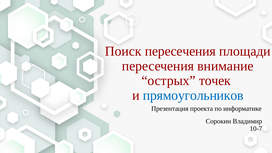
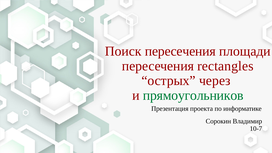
внимание: внимание -> rectangles
точек: точек -> через
прямоугольников colour: blue -> green
